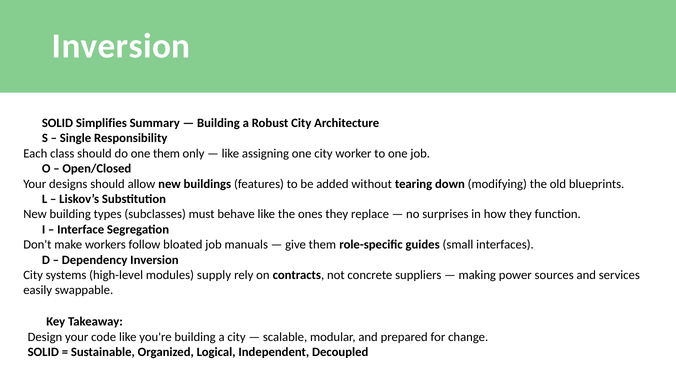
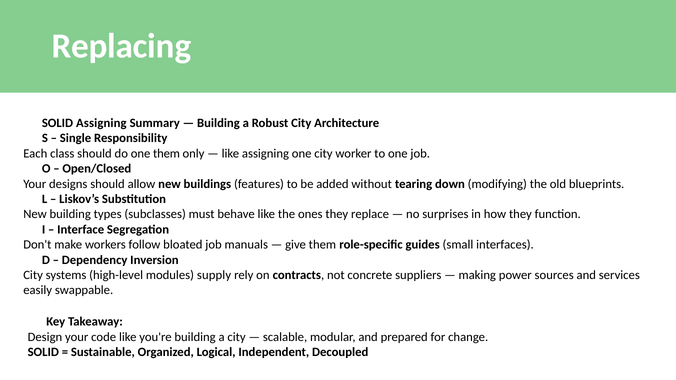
Inversion at (121, 46): Inversion -> Replacing
Simplifies at (101, 123): Simplifies -> Assigning
